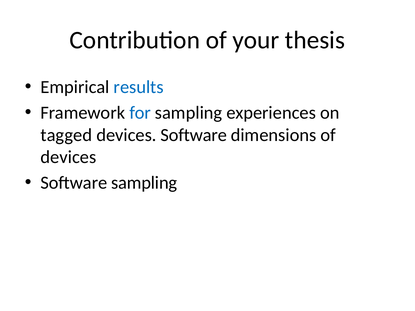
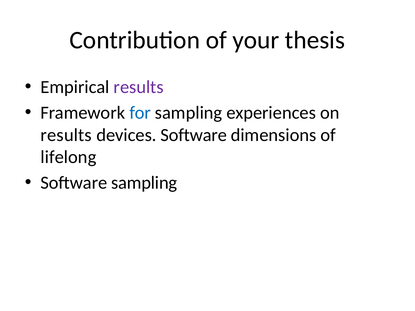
results at (139, 87) colour: blue -> purple
tagged at (66, 135): tagged -> results
devices at (68, 157): devices -> lifelong
